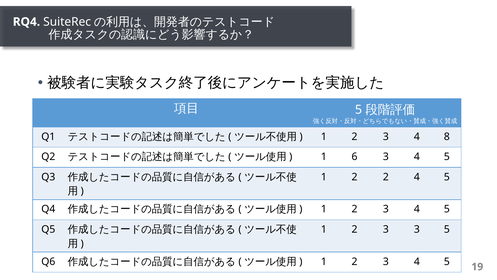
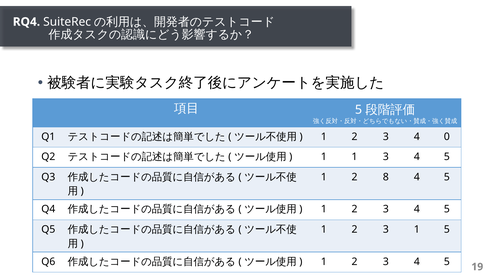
8: 8 -> 0
1 6: 6 -> 1
2 2: 2 -> 8
3 3: 3 -> 1
